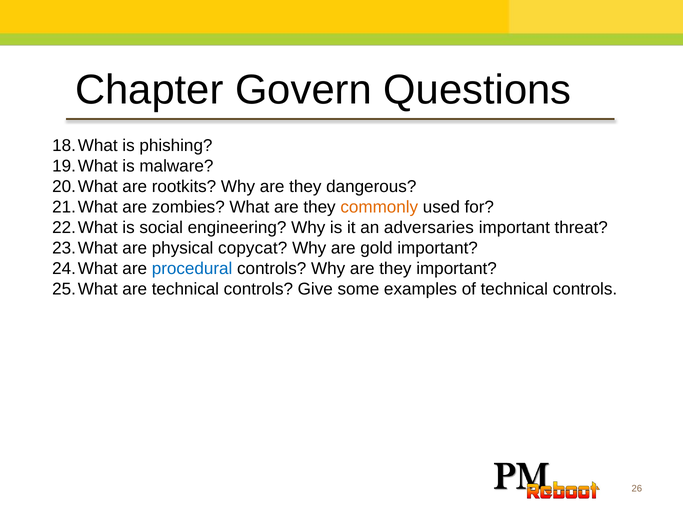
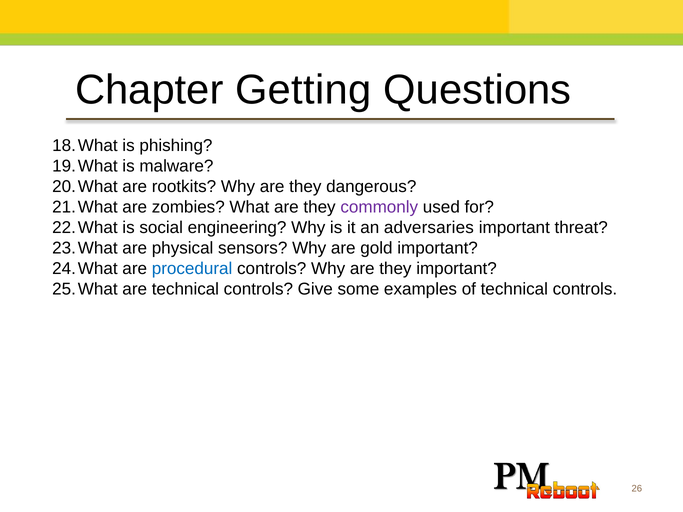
Govern: Govern -> Getting
commonly colour: orange -> purple
copycat: copycat -> sensors
